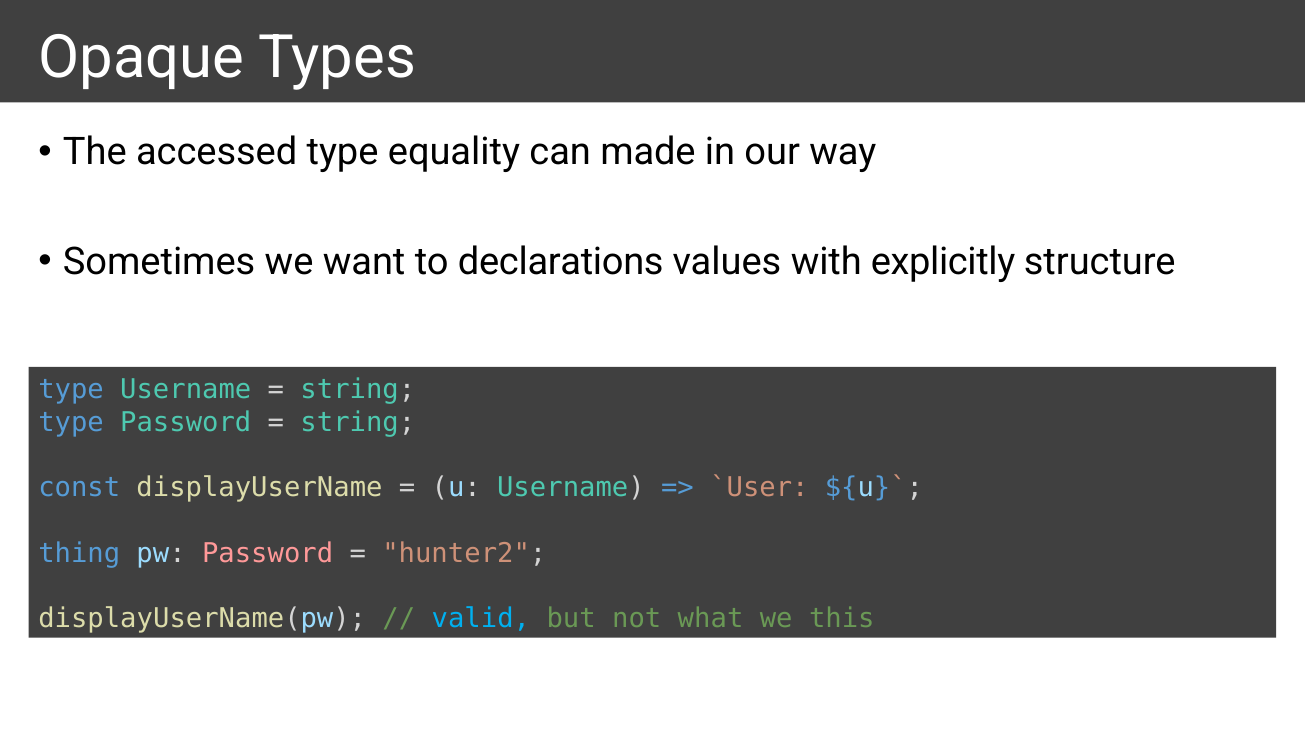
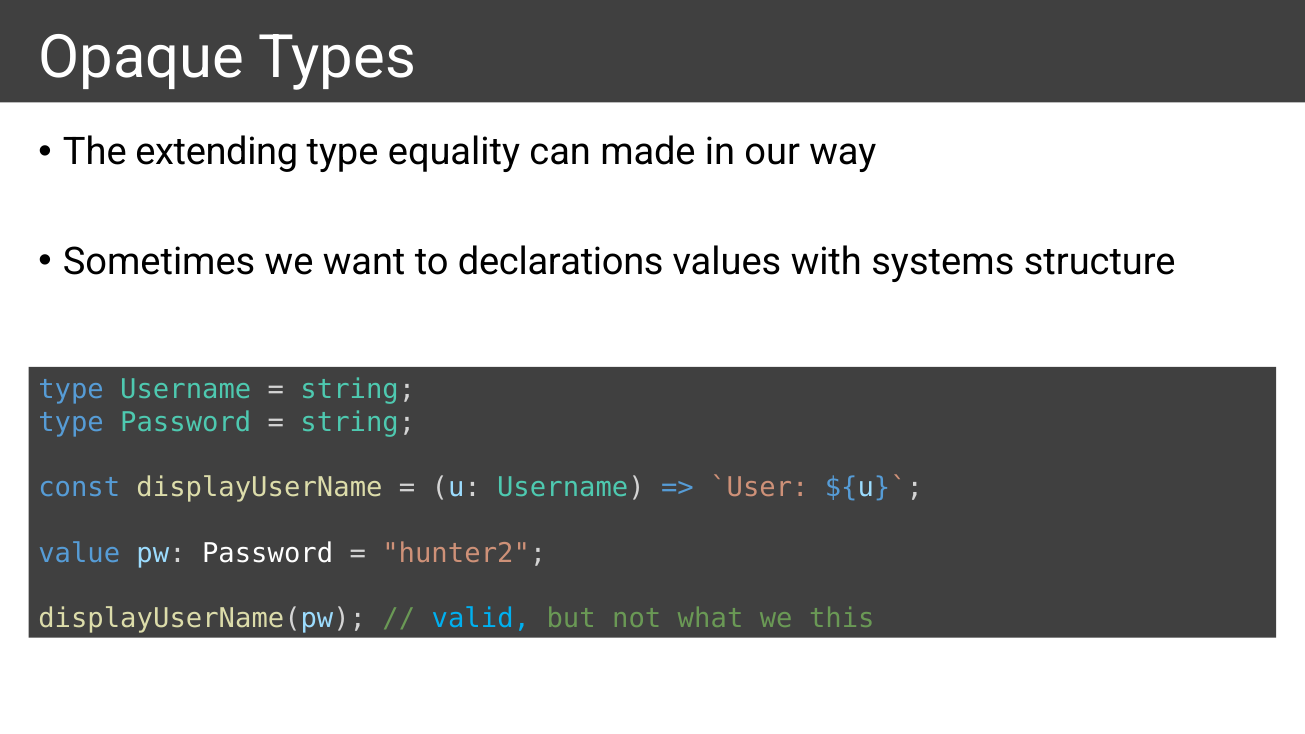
accessed: accessed -> extending
explicitly: explicitly -> systems
thing: thing -> value
Password at (268, 553) colour: pink -> white
